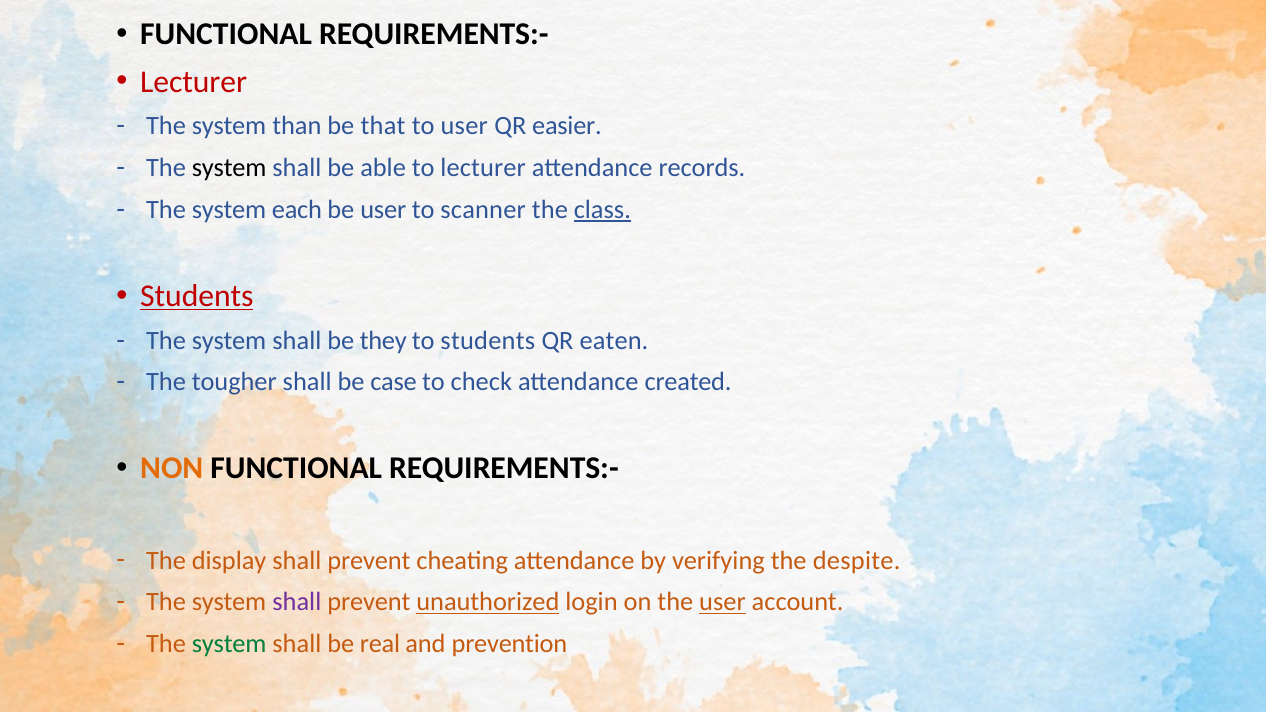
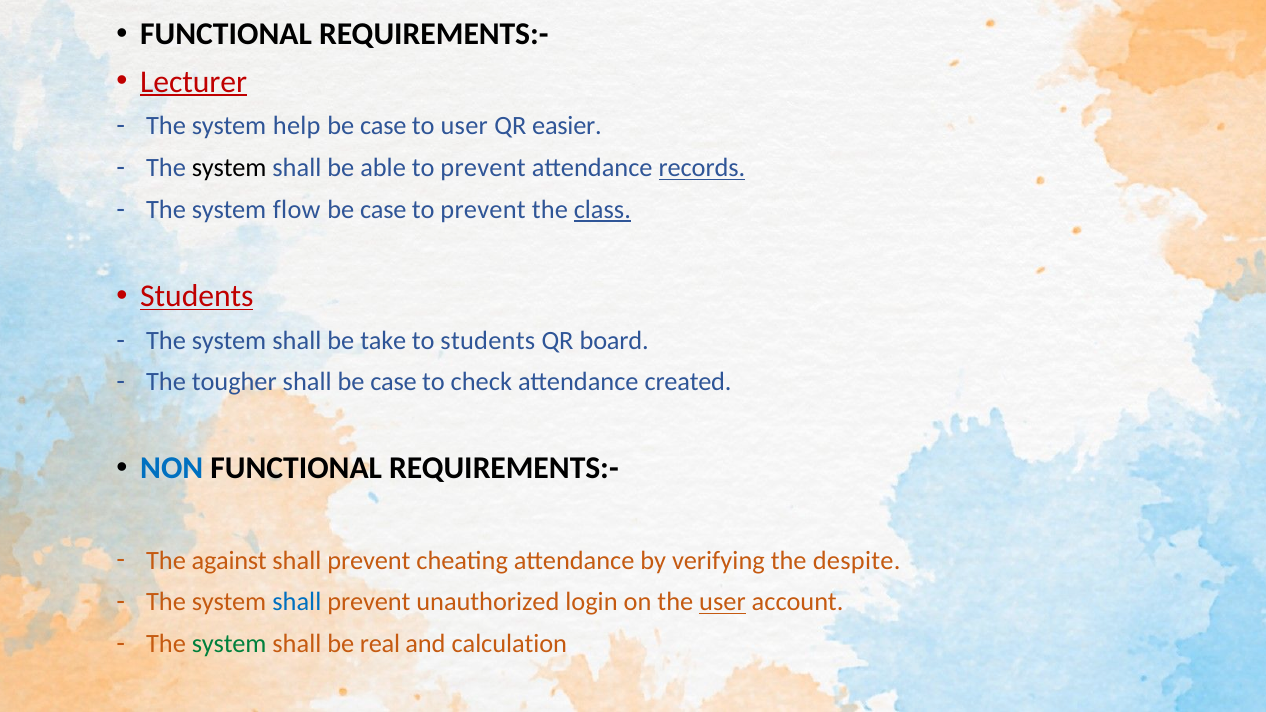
Lecturer at (194, 82) underline: none -> present
than: than -> help
that at (383, 126): that -> case
able to lecturer: lecturer -> prevent
records underline: none -> present
each: each -> flow
user at (383, 210): user -> case
scanner at (483, 210): scanner -> prevent
they: they -> take
eaten: eaten -> board
NON colour: orange -> blue
display: display -> against
shall at (297, 602) colour: purple -> blue
unauthorized underline: present -> none
prevention: prevention -> calculation
